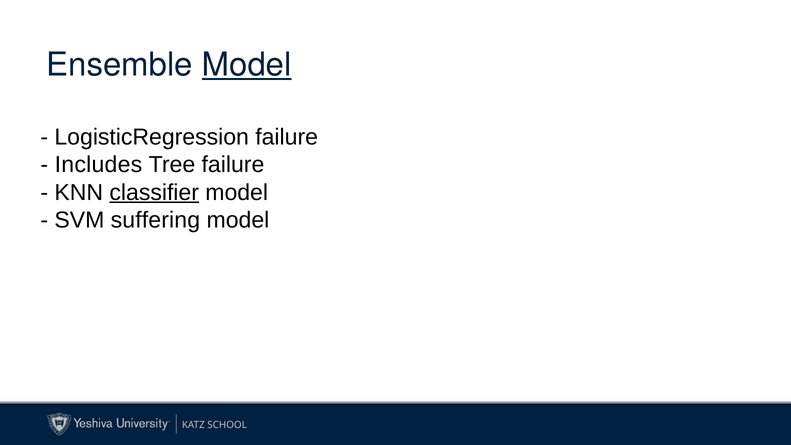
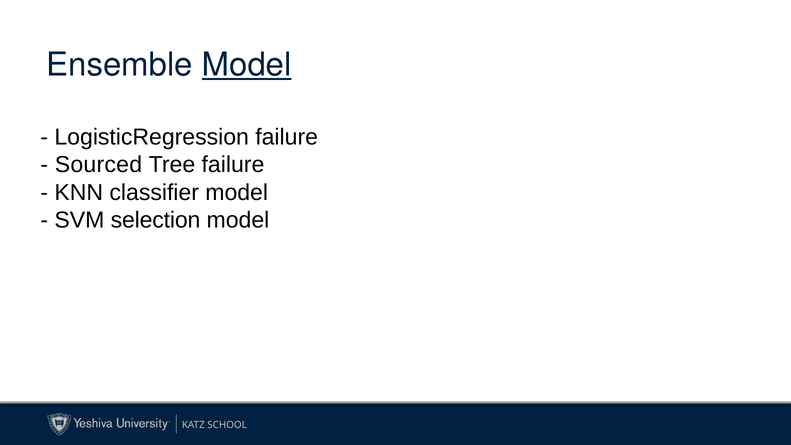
Includes: Includes -> Sourced
classifier underline: present -> none
suffering: suffering -> selection
